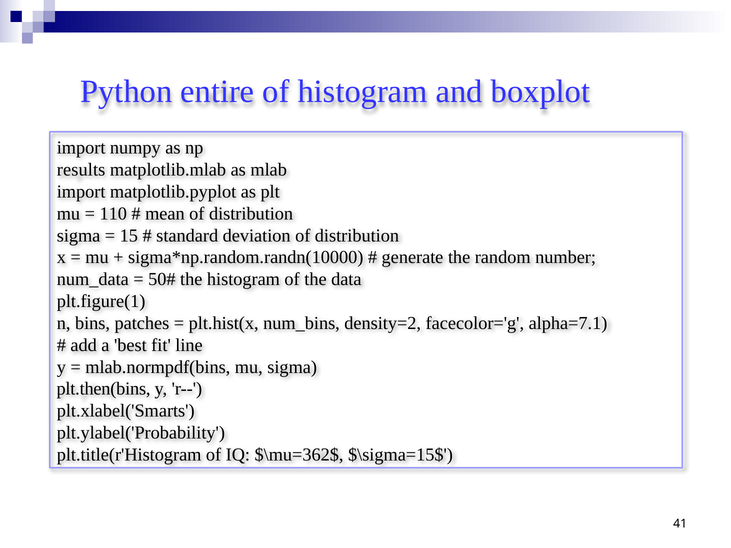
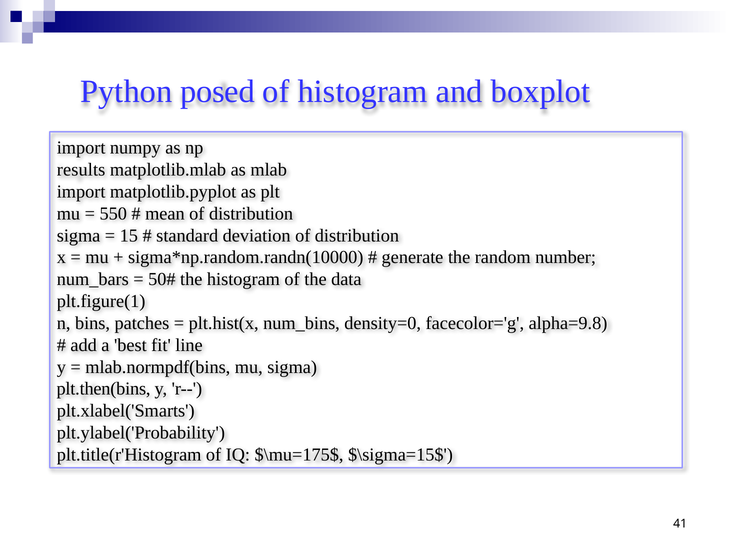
entire: entire -> posed
110: 110 -> 550
num_data: num_data -> num_bars
density=2: density=2 -> density=0
alpha=7.1: alpha=7.1 -> alpha=9.8
$\mu=362$: $\mu=362$ -> $\mu=175$
